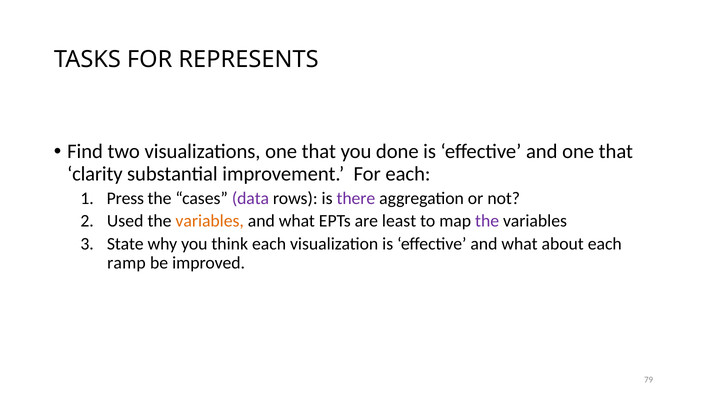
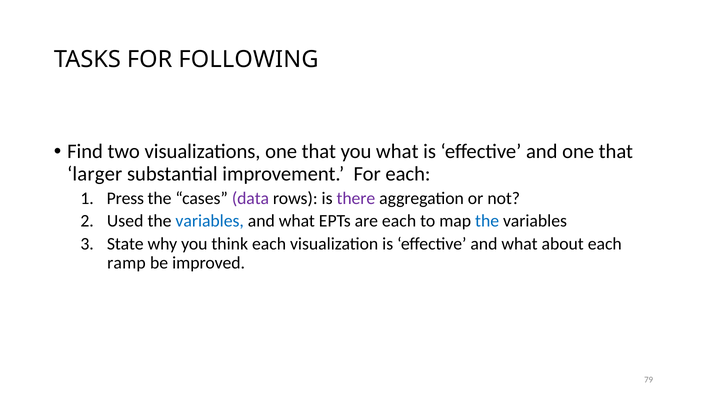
REPRESENTS: REPRESENTS -> FOLLOWING
you done: done -> what
clarity: clarity -> larger
variables at (210, 221) colour: orange -> blue
are least: least -> each
the at (487, 221) colour: purple -> blue
